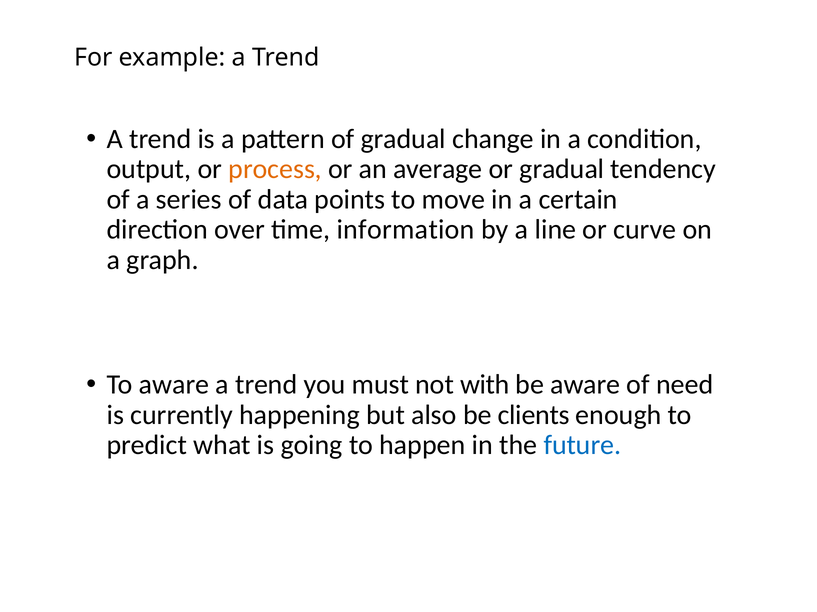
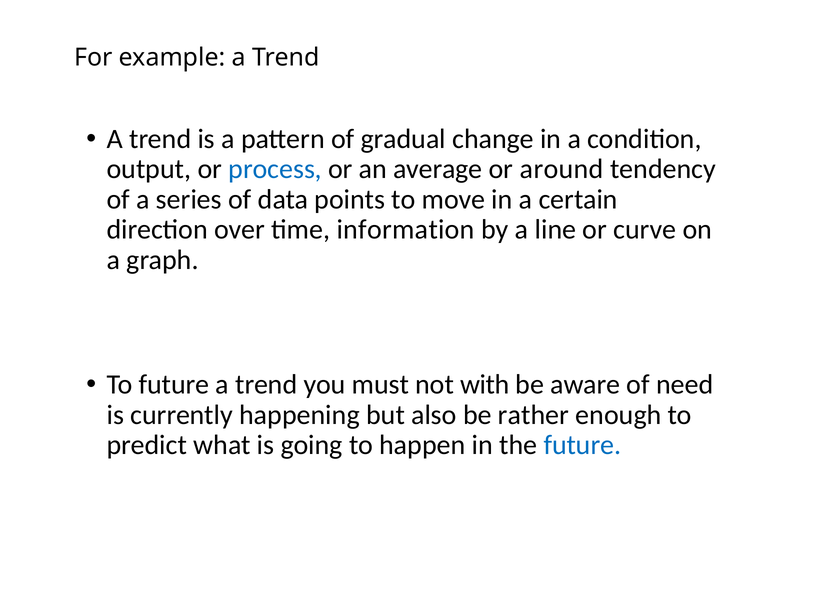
process colour: orange -> blue
or gradual: gradual -> around
To aware: aware -> future
clients: clients -> rather
